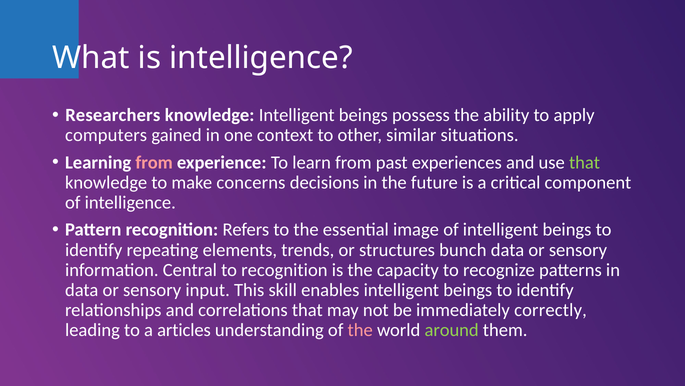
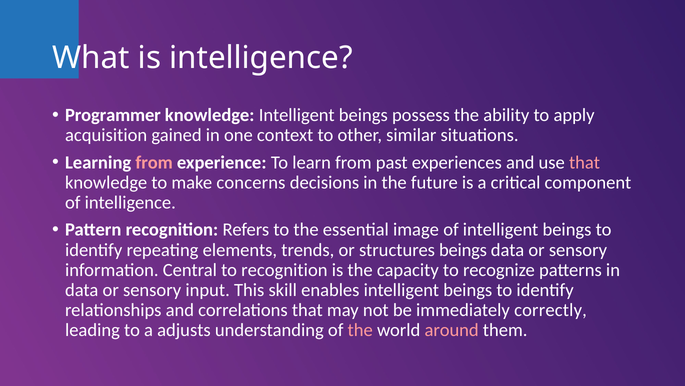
Researchers: Researchers -> Programmer
computers: computers -> acquisition
that at (584, 162) colour: light green -> pink
structures bunch: bunch -> beings
articles: articles -> adjusts
around colour: light green -> pink
